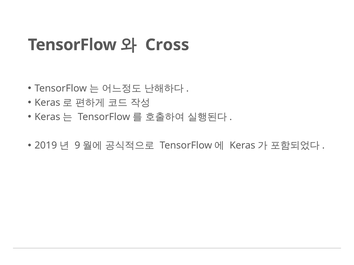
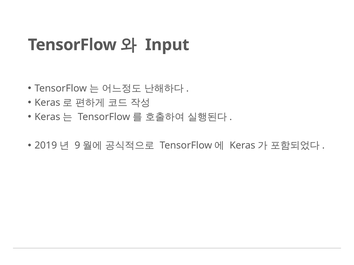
Cross: Cross -> Input
